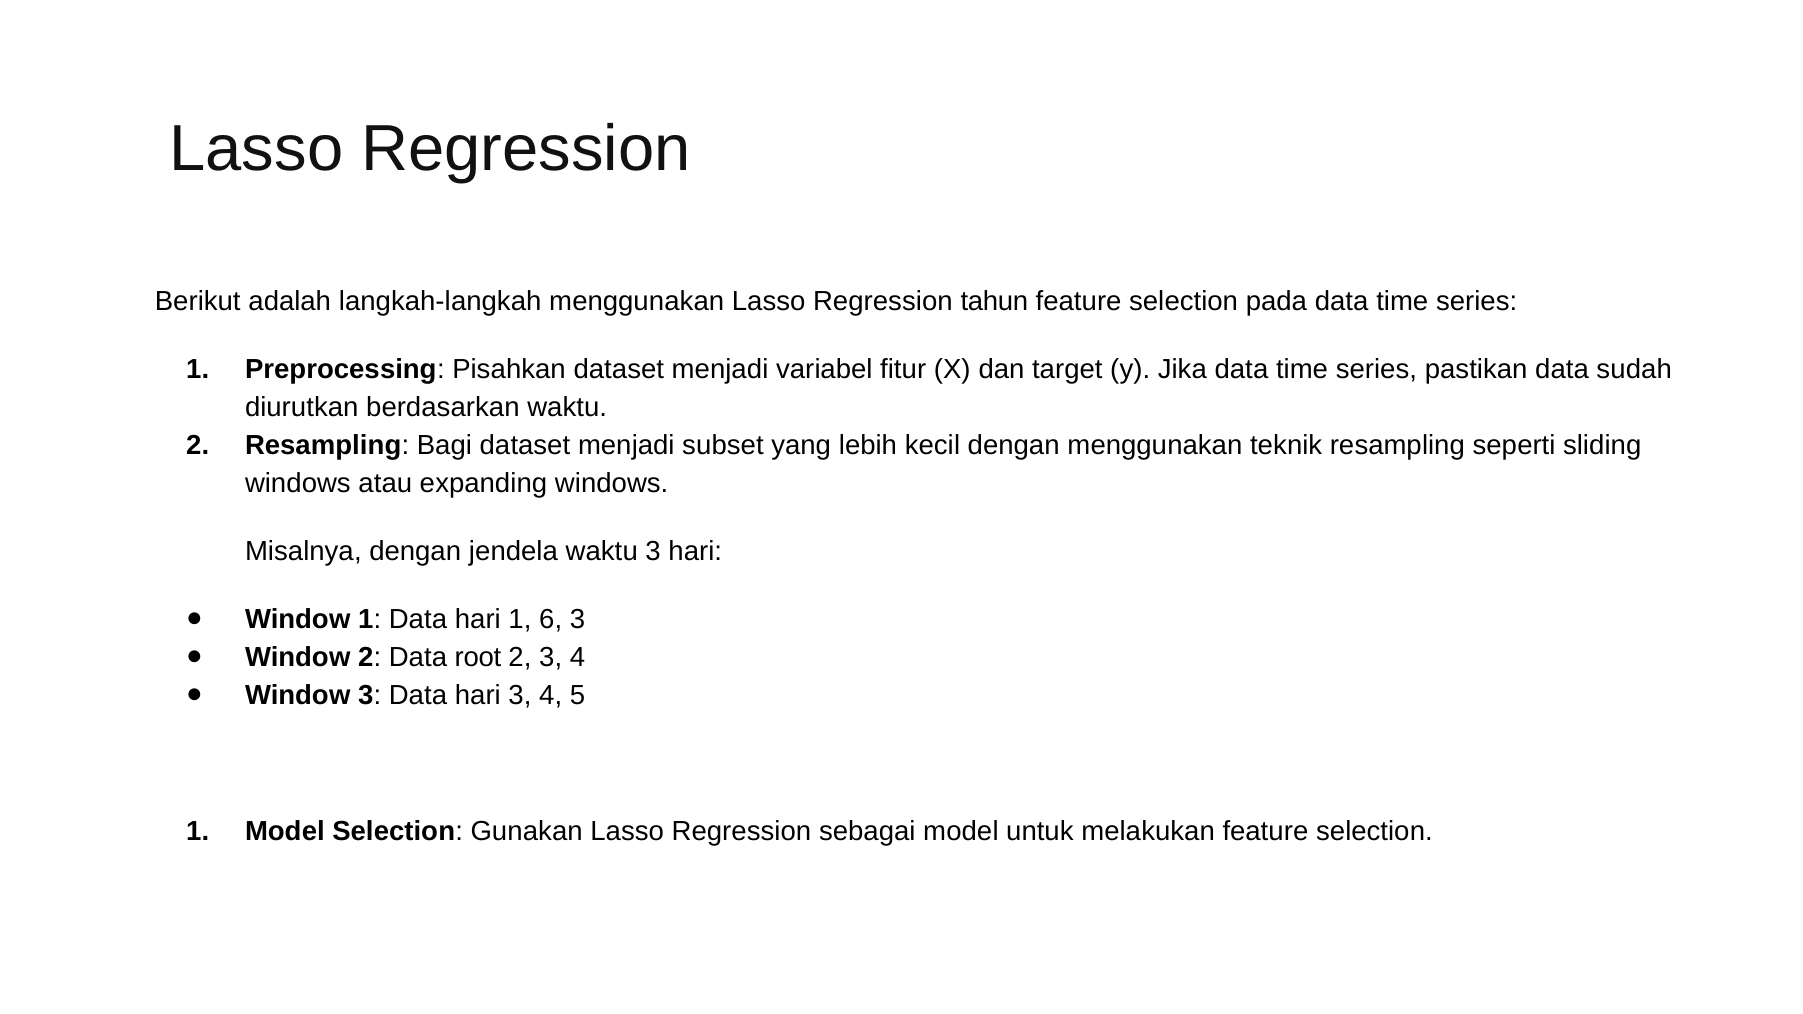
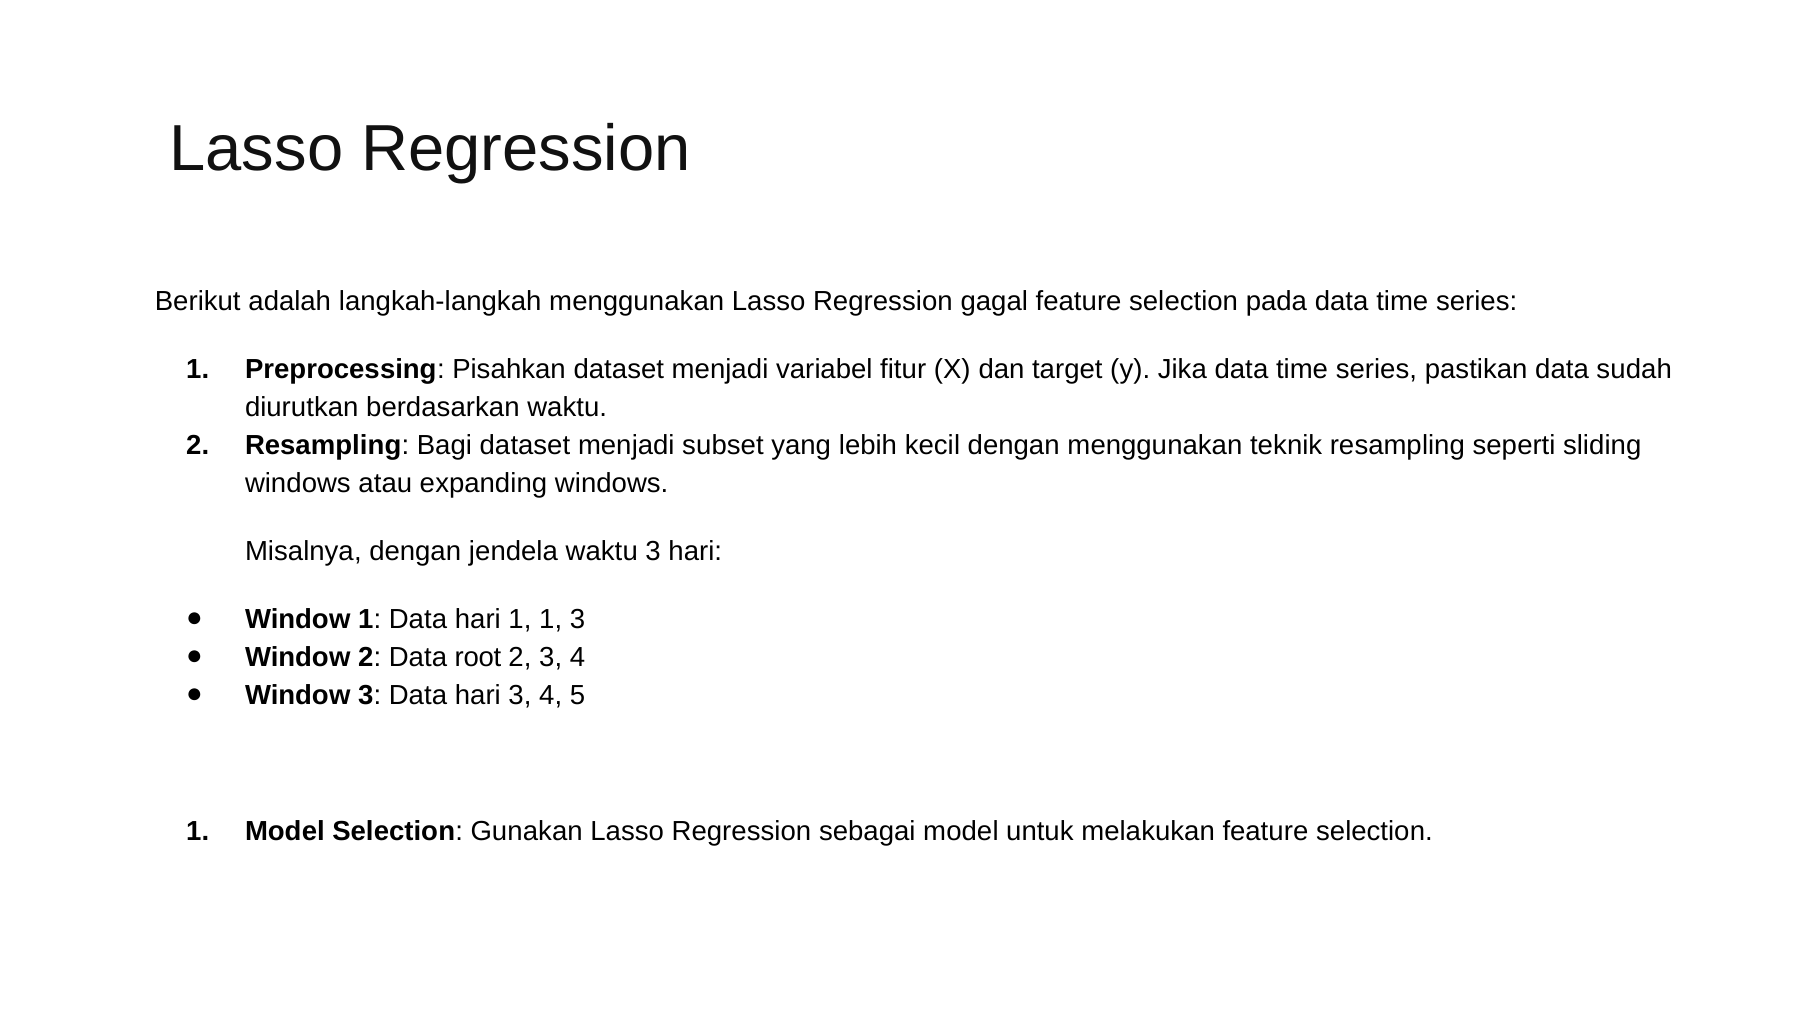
tahun: tahun -> gagal
1 6: 6 -> 1
